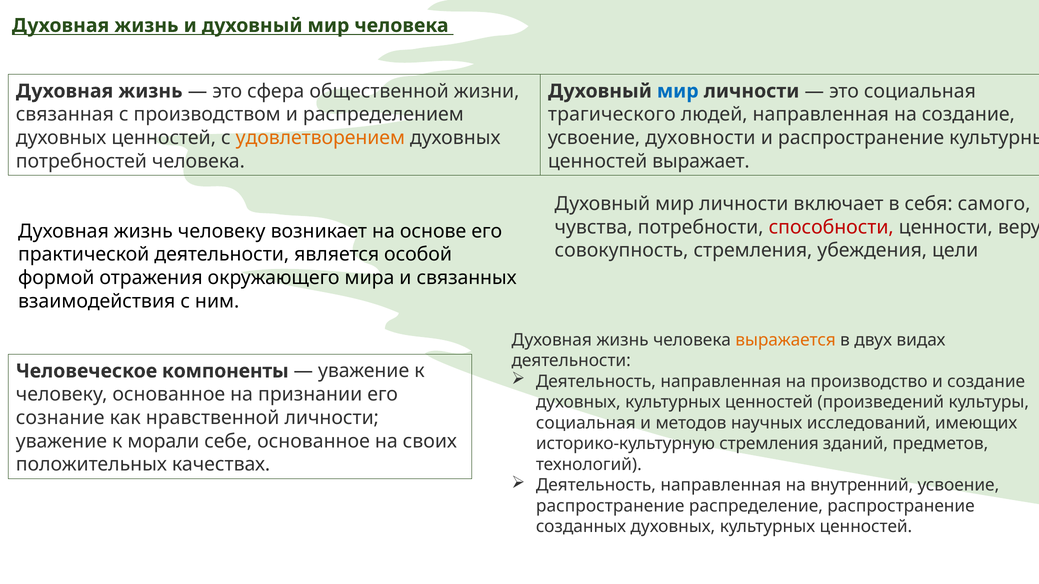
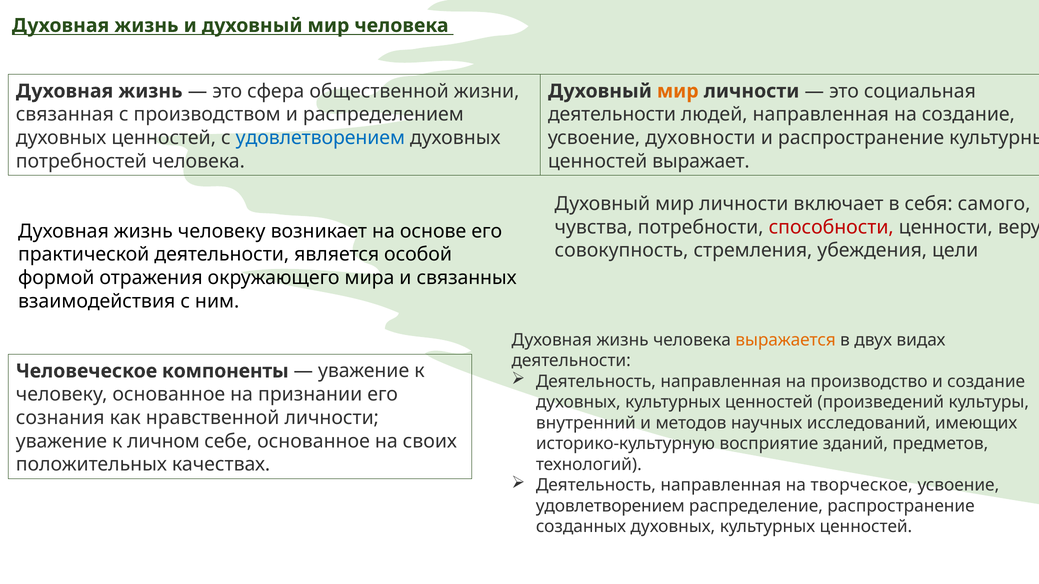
мир at (678, 91) colour: blue -> orange
трагического at (612, 115): трагического -> деятельности
удовлетворением at (320, 138) colour: orange -> blue
сознание: сознание -> сознания
социальная at (586, 423): социальная -> внутренний
морали: морали -> личном
историко-культурную стремления: стремления -> восприятие
внутренний: внутренний -> творческое
распространение at (610, 506): распространение -> удовлетворением
